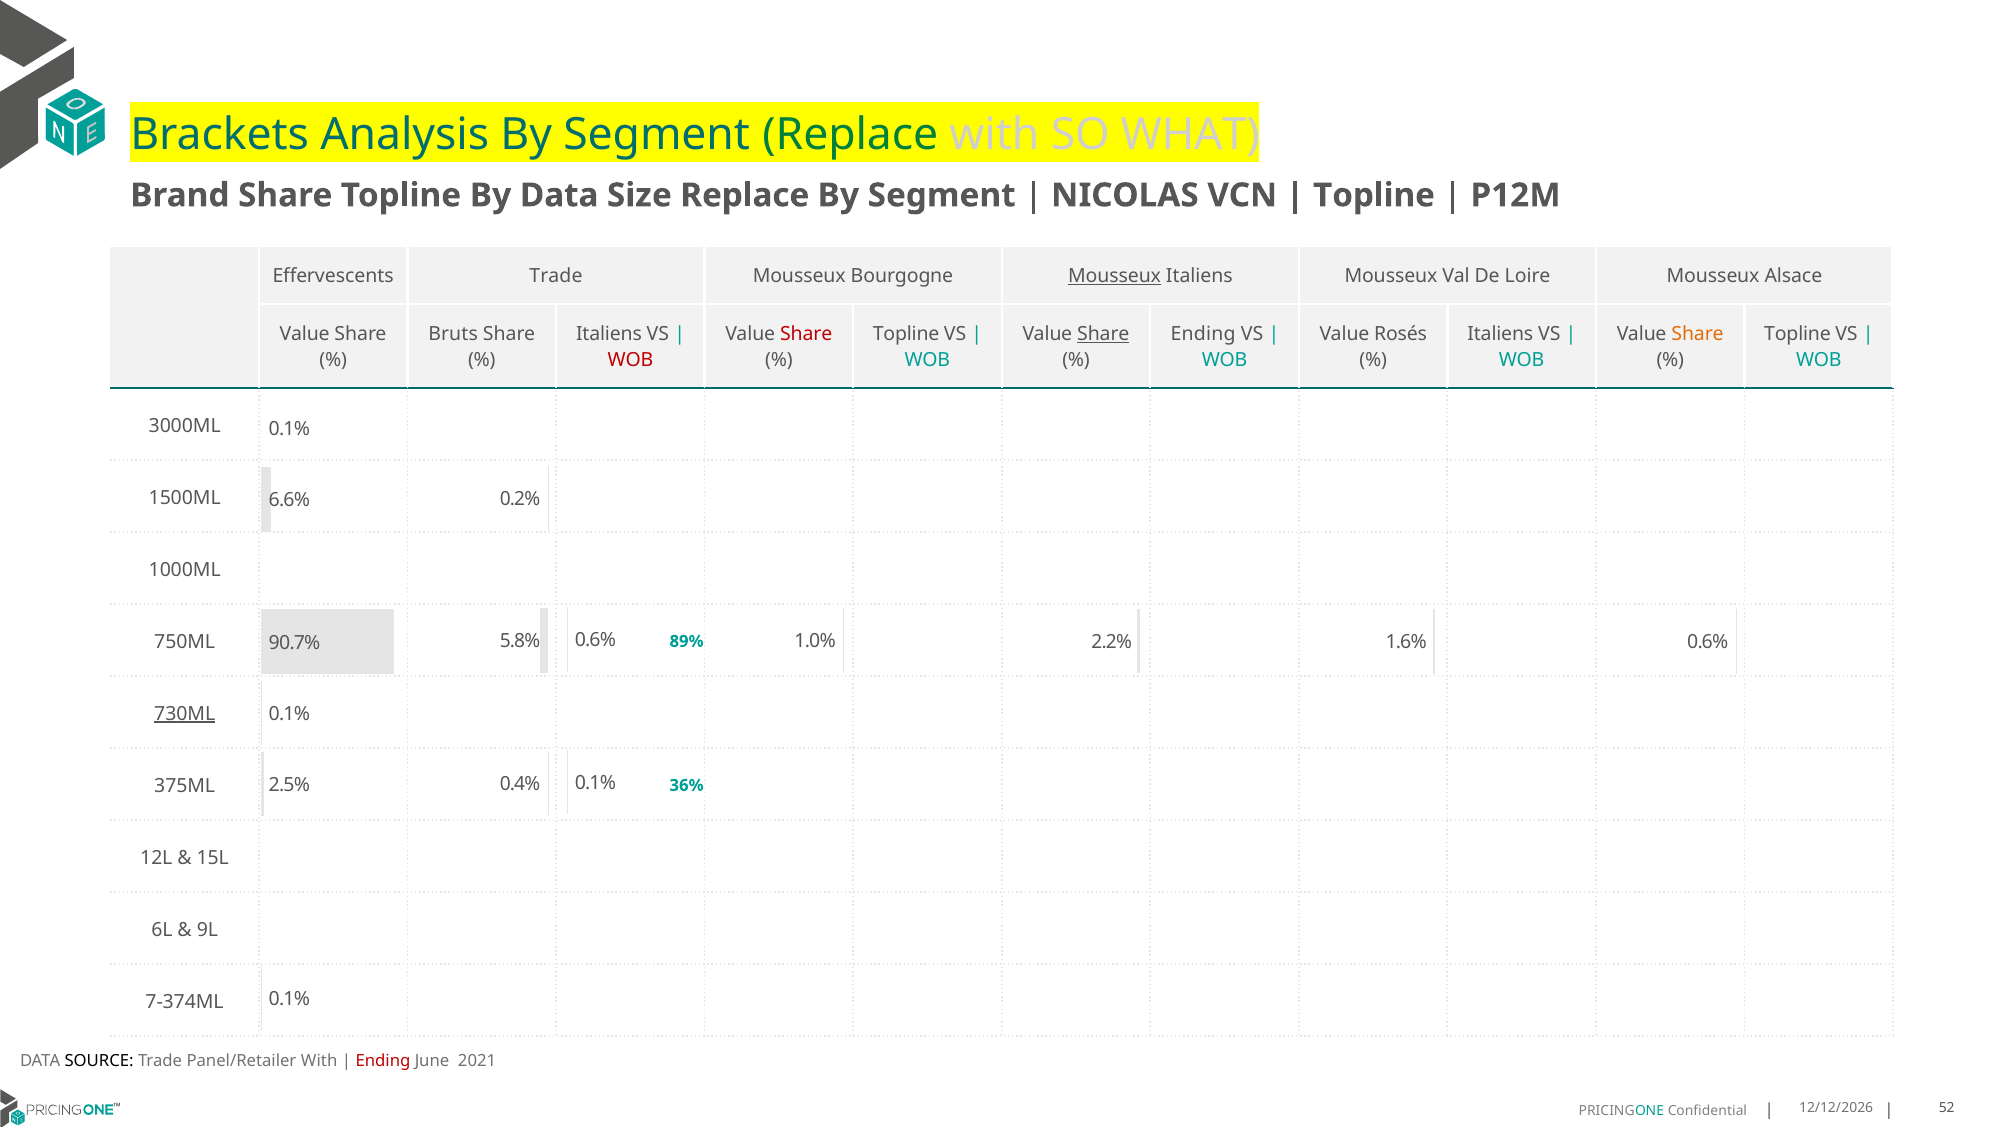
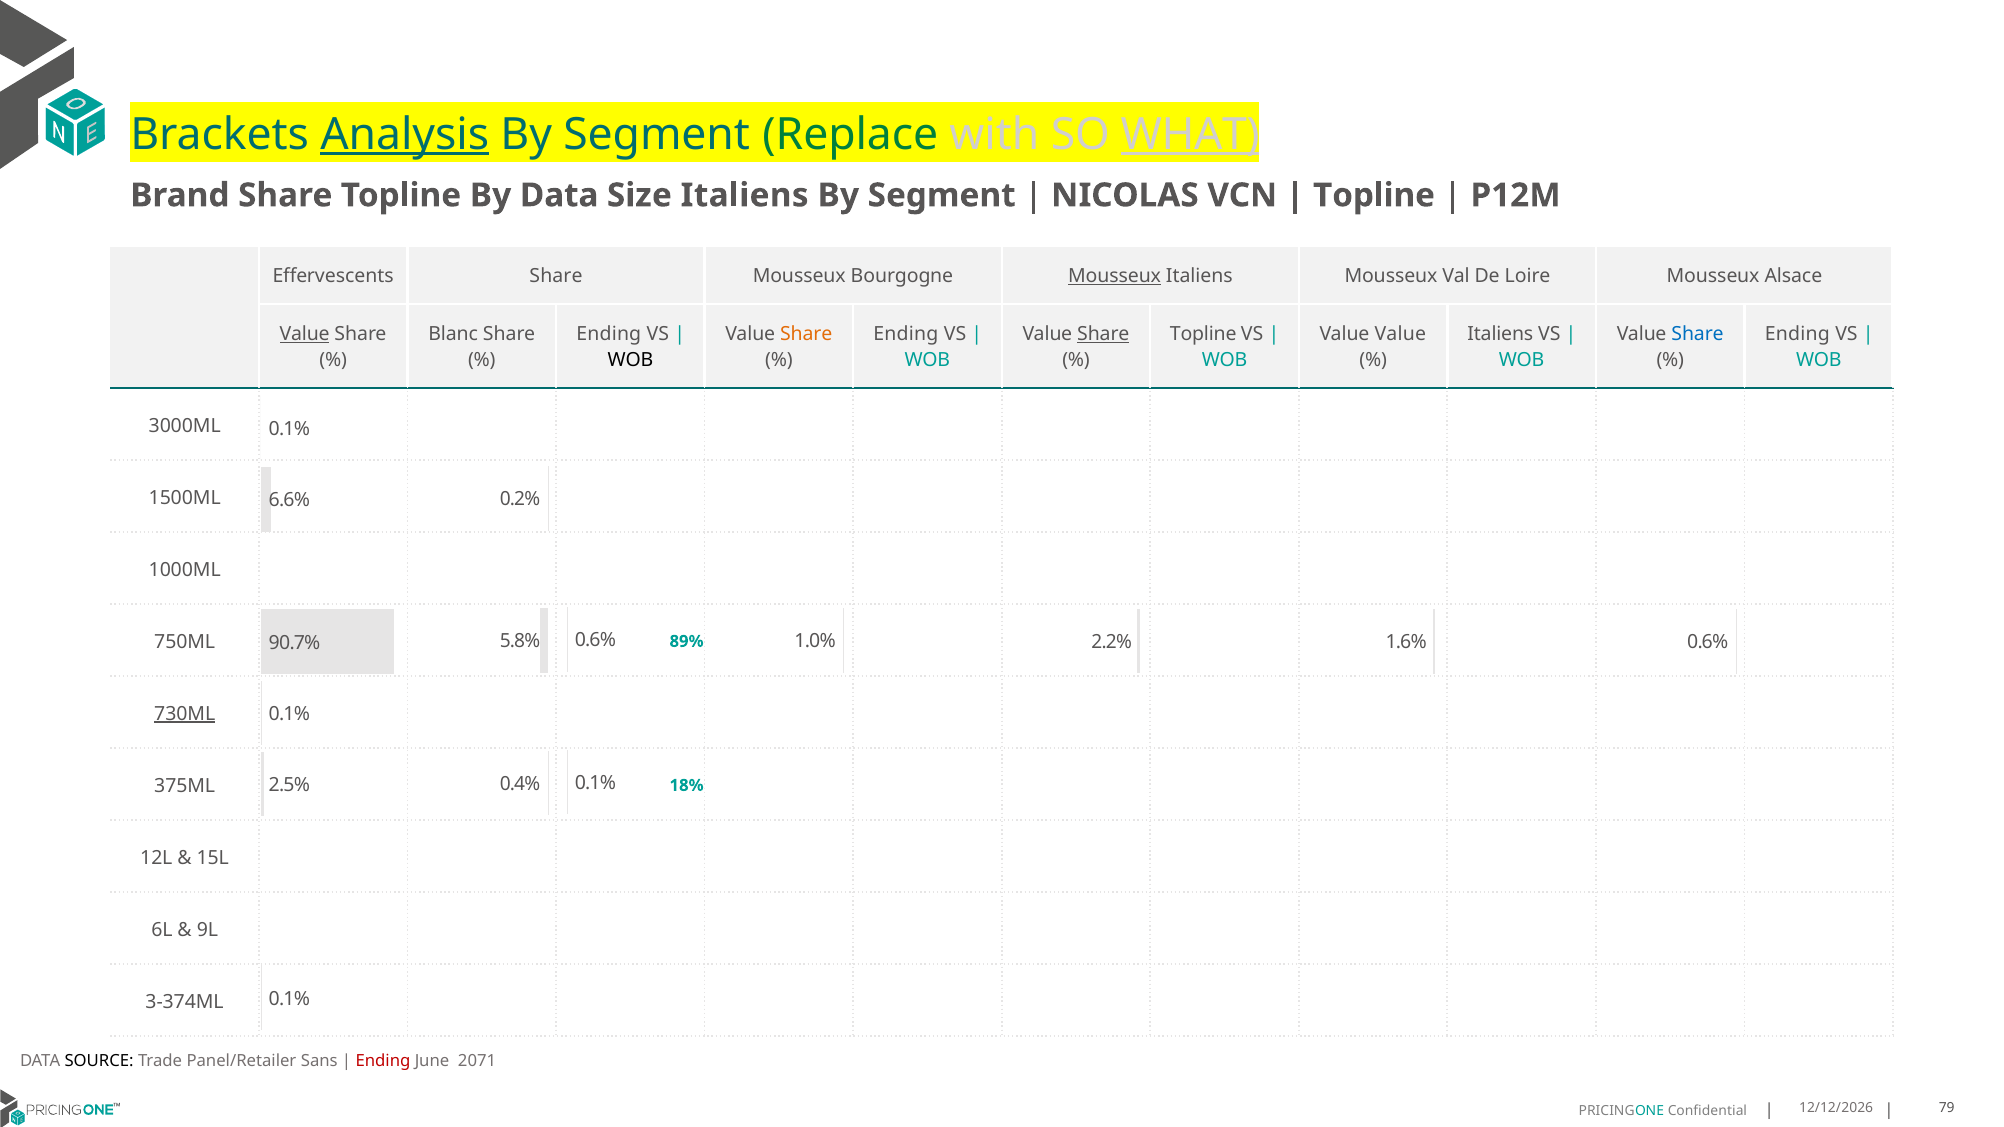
Analysis underline: none -> present
WHAT underline: none -> present
Size Replace: Replace -> Italiens
Effervescents Trade: Trade -> Share
Value at (305, 334) underline: none -> present
Bruts: Bruts -> Blanc
Italiens at (609, 334): Italiens -> Ending
Share at (806, 334) colour: red -> orange
Topline at (906, 334): Topline -> Ending
Ending at (1203, 334): Ending -> Topline
Value Rosés: Rosés -> Value
Share at (1698, 334) colour: orange -> blue
Topline at (1797, 334): Topline -> Ending
WOB at (630, 360) colour: red -> black
36%: 36% -> 18%
7-374ML: 7-374ML -> 3-374ML
Panel/Retailer With: With -> Sans
2021: 2021 -> 2071
52: 52 -> 79
